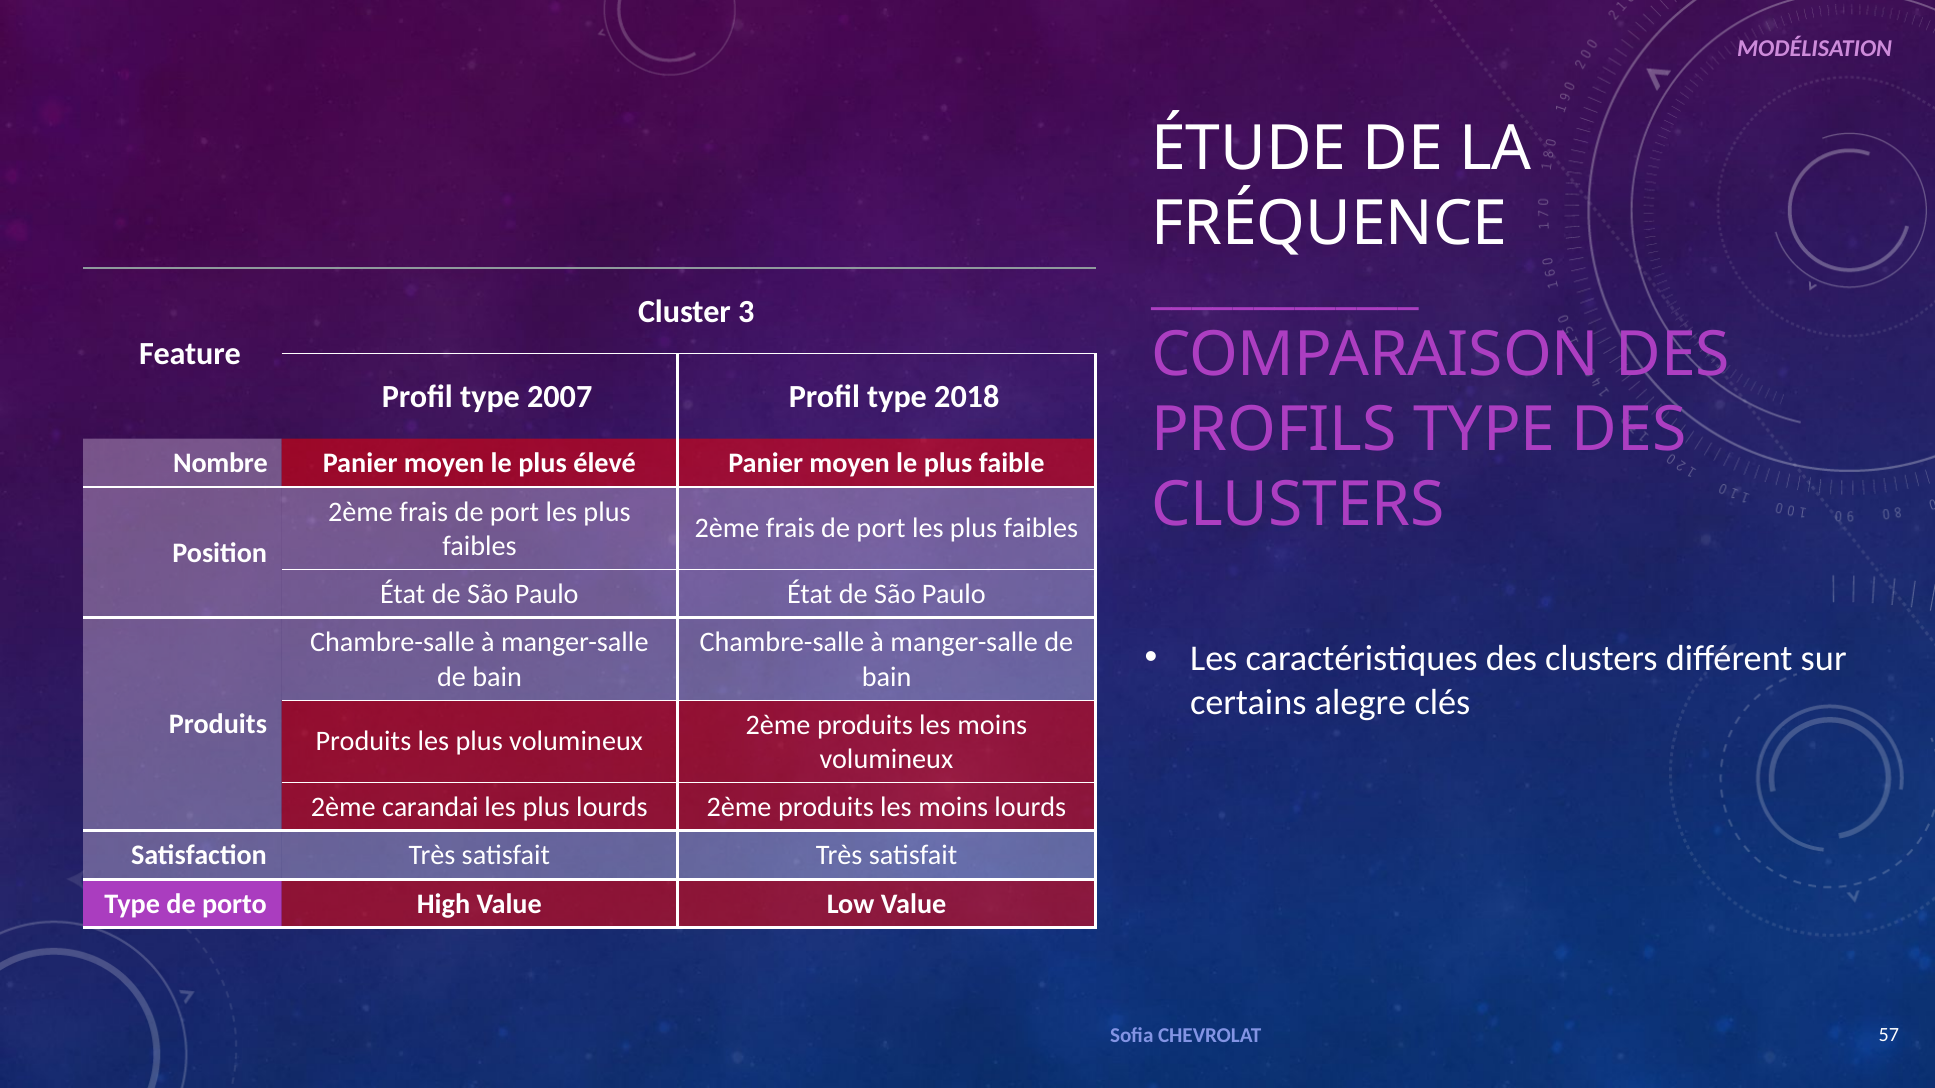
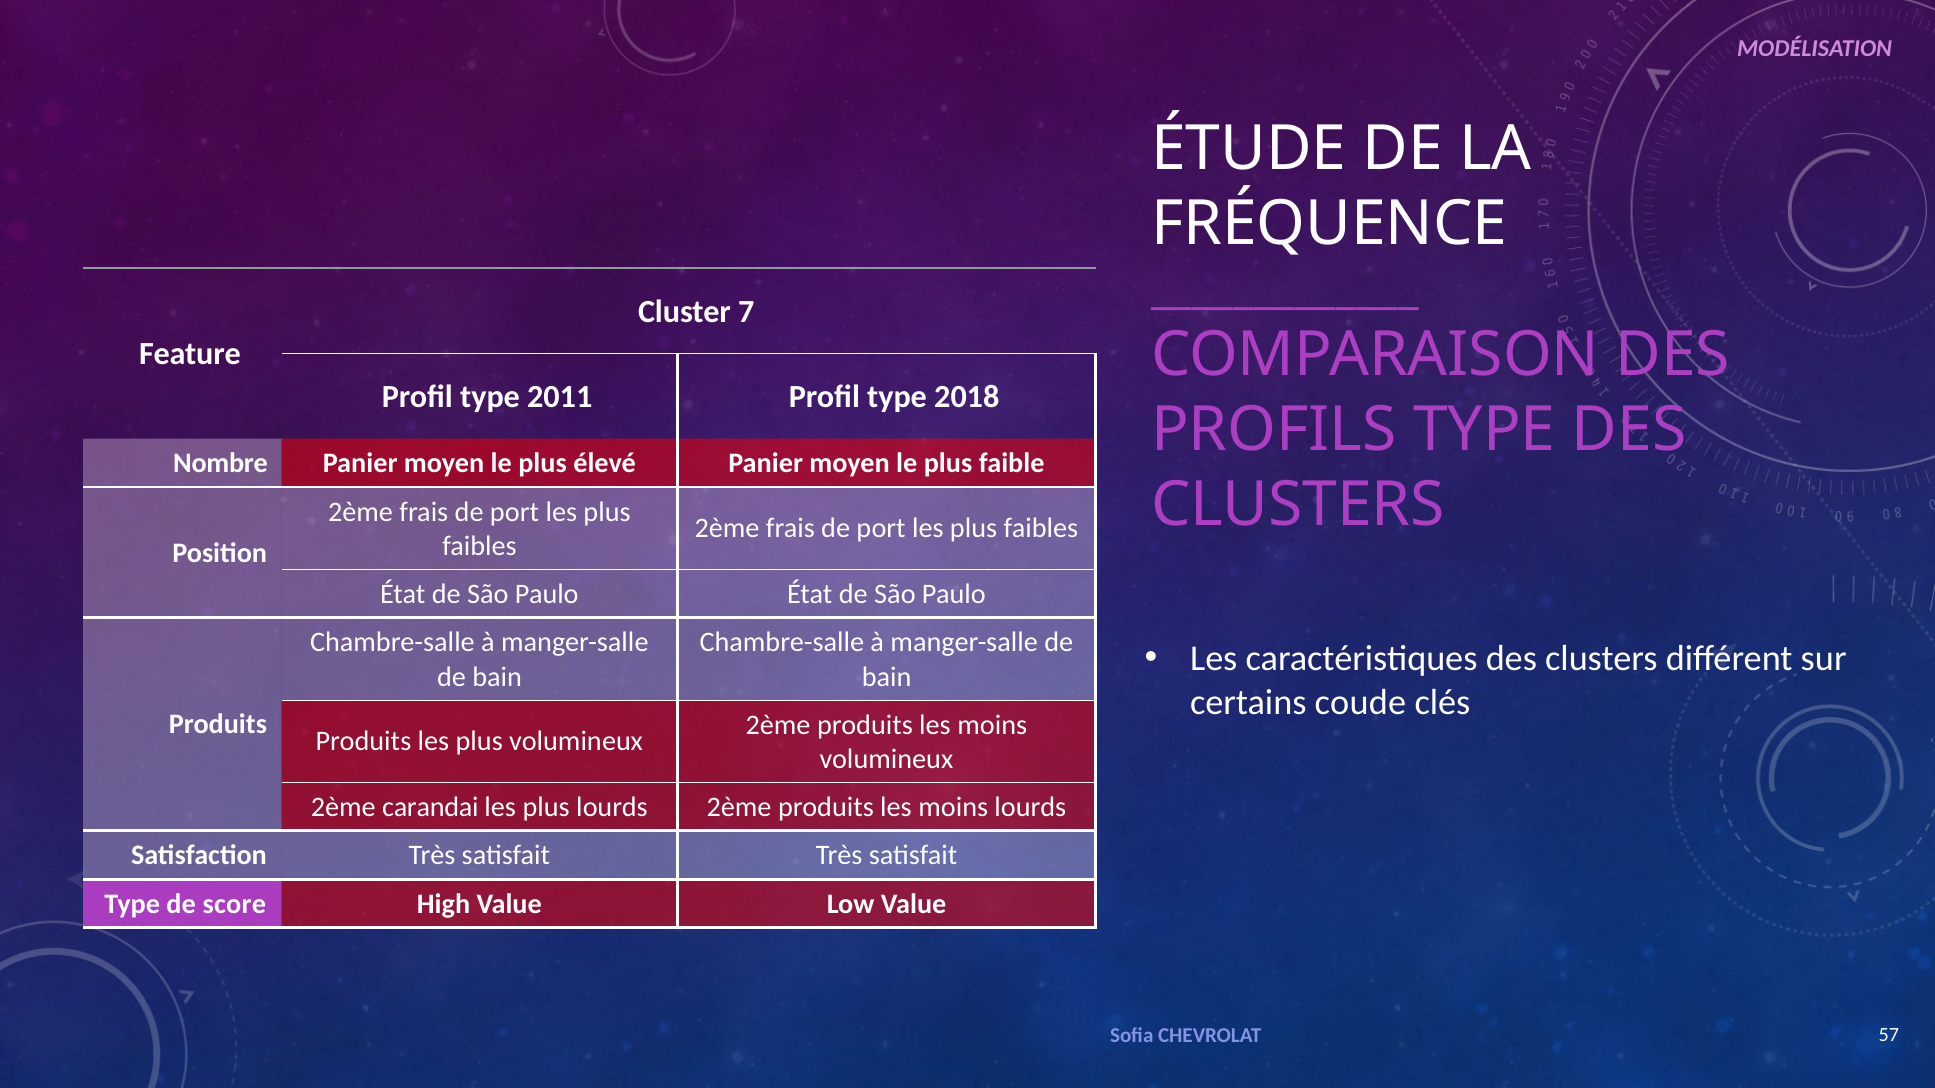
3: 3 -> 7
2007: 2007 -> 2011
alegre: alegre -> coude
porto: porto -> score
